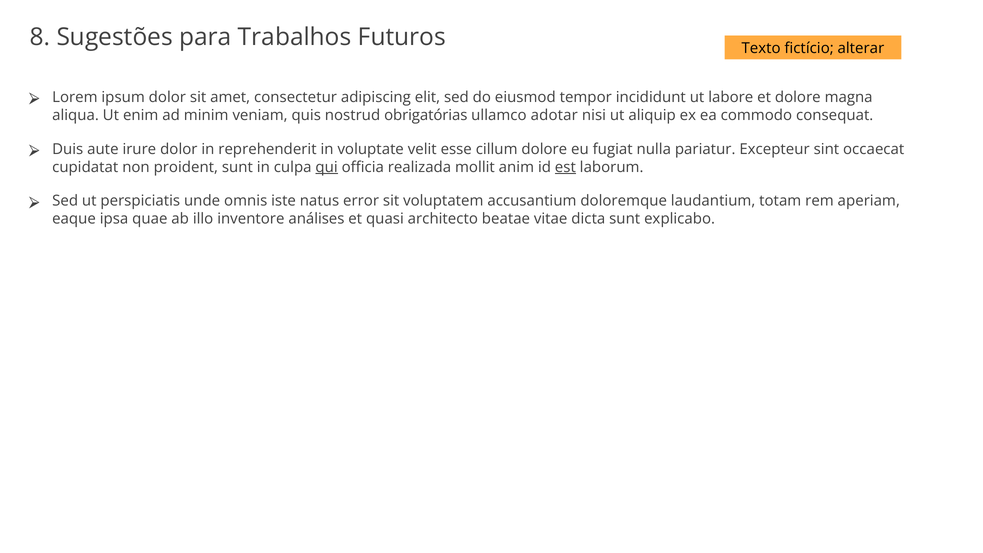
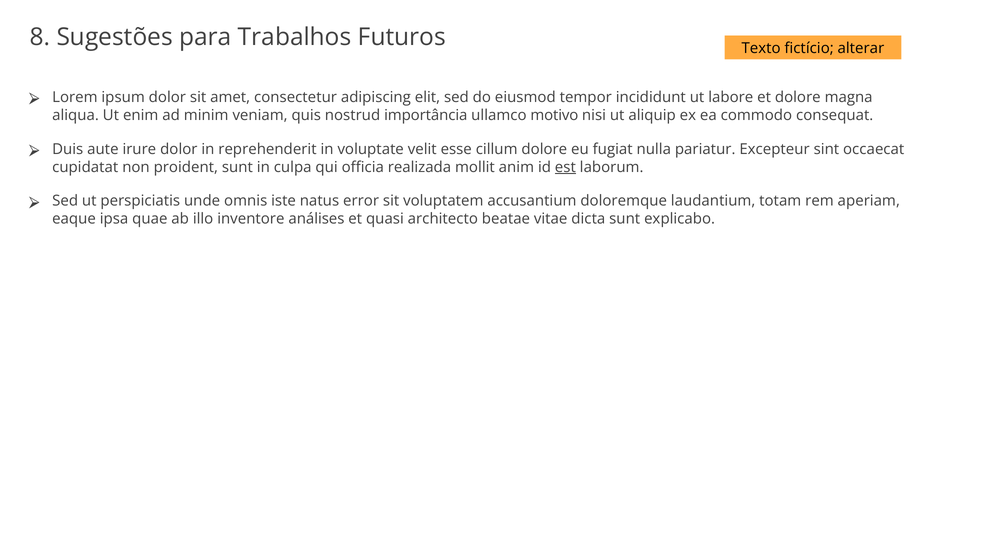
obrigatórias: obrigatórias -> importância
adotar: adotar -> motivo
qui underline: present -> none
